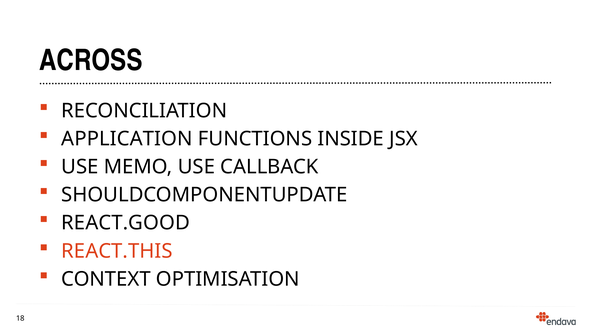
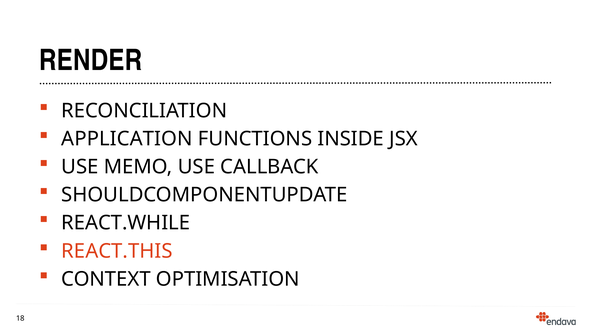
ACROSS: ACROSS -> RENDER
REACT.GOOD: REACT.GOOD -> REACT.WHILE
